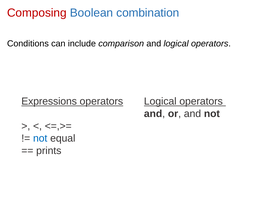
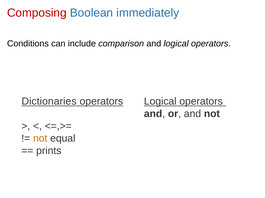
combination: combination -> immediately
Expressions: Expressions -> Dictionaries
not at (40, 139) colour: blue -> orange
